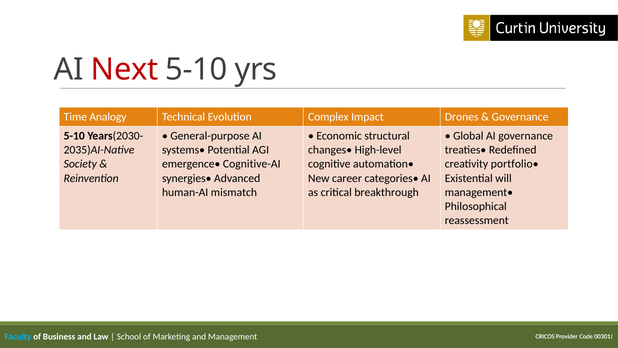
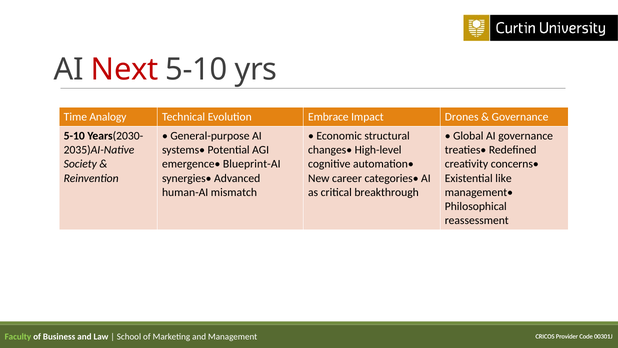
Complex: Complex -> Embrace
Cognitive-AI: Cognitive-AI -> Blueprint-AI
portfolio•: portfolio• -> concerns•
will: will -> like
Faculty colour: light blue -> light green
